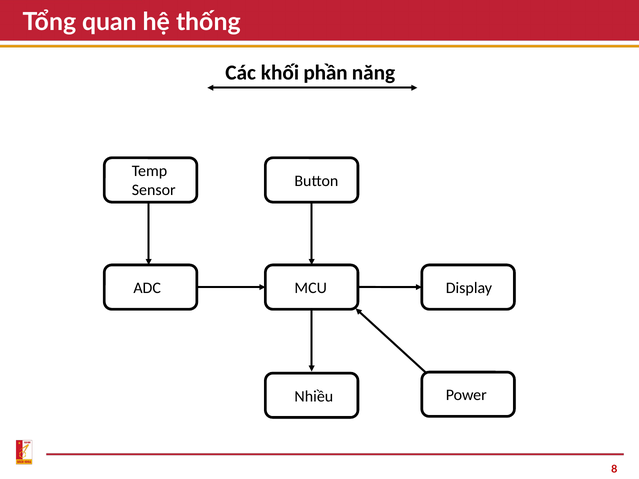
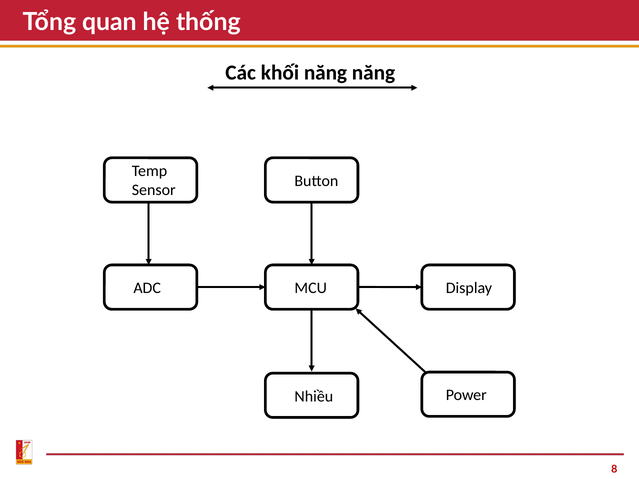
khối phần: phần -> năng
